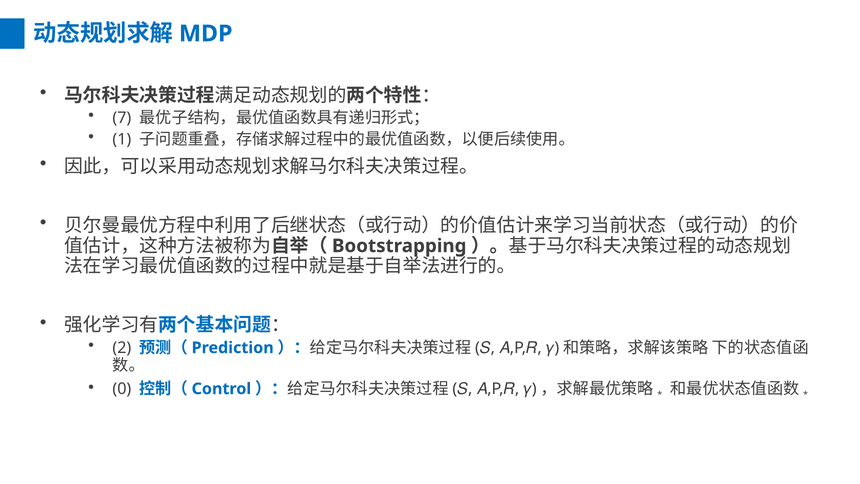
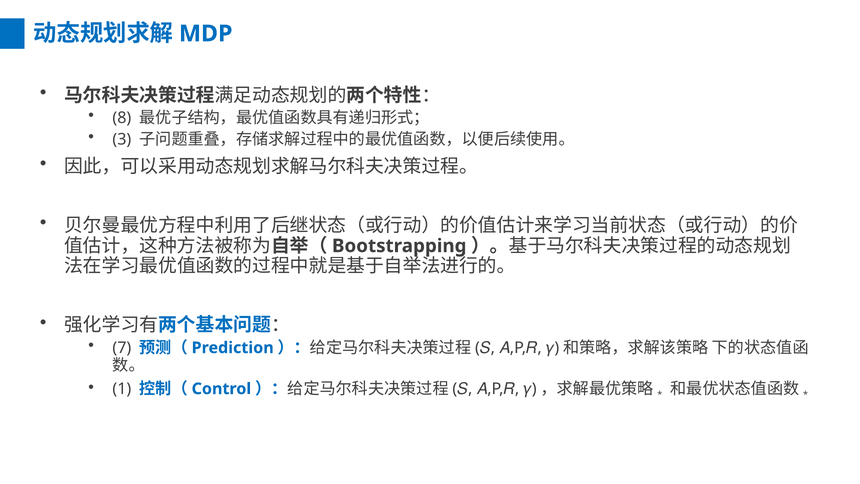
7: 7 -> 8
1: 1 -> 3
2: 2 -> 7
0: 0 -> 1
